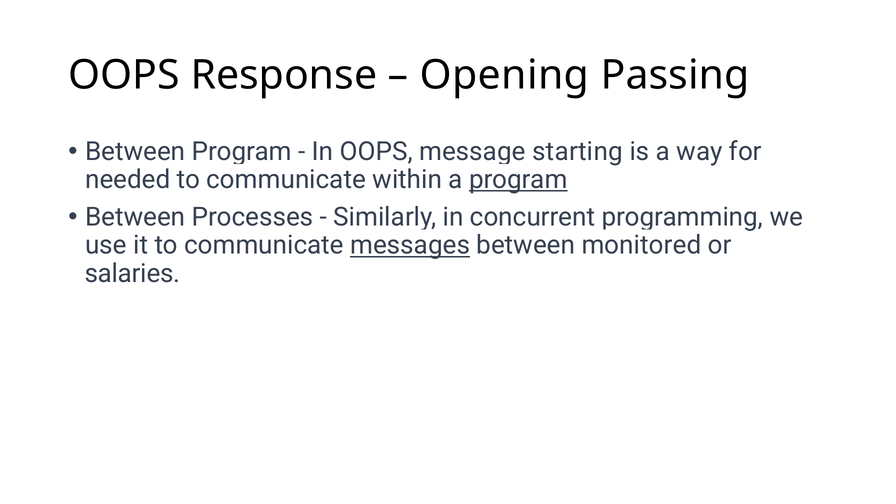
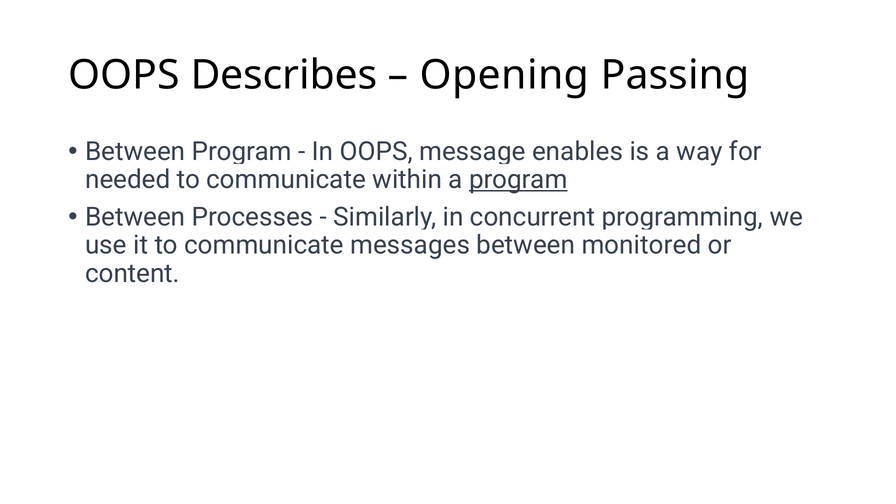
Response: Response -> Describes
starting: starting -> enables
messages underline: present -> none
salaries: salaries -> content
